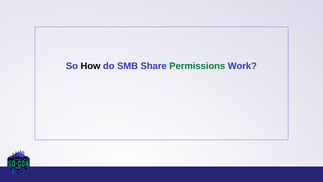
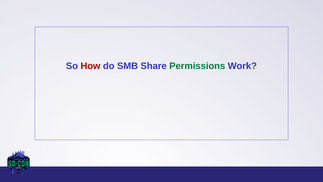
How colour: black -> red
